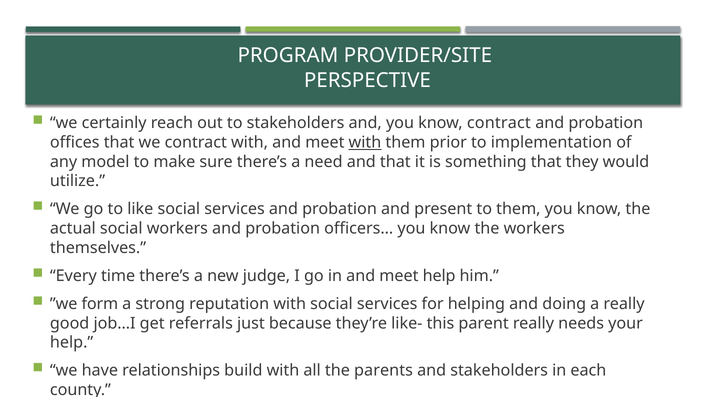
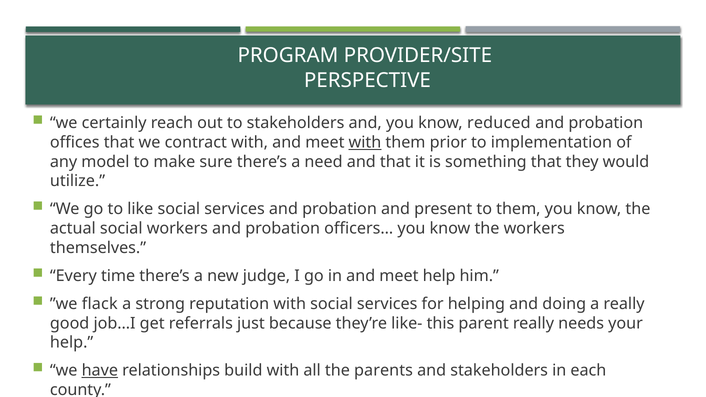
know contract: contract -> reduced
form: form -> flack
have underline: none -> present
